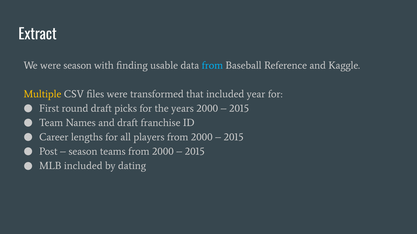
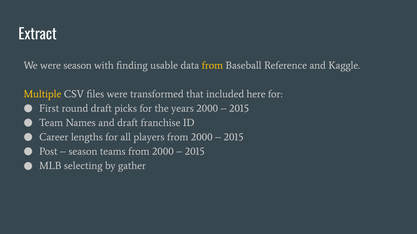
from at (212, 66) colour: light blue -> yellow
year: year -> here
MLB included: included -> selecting
dating: dating -> gather
